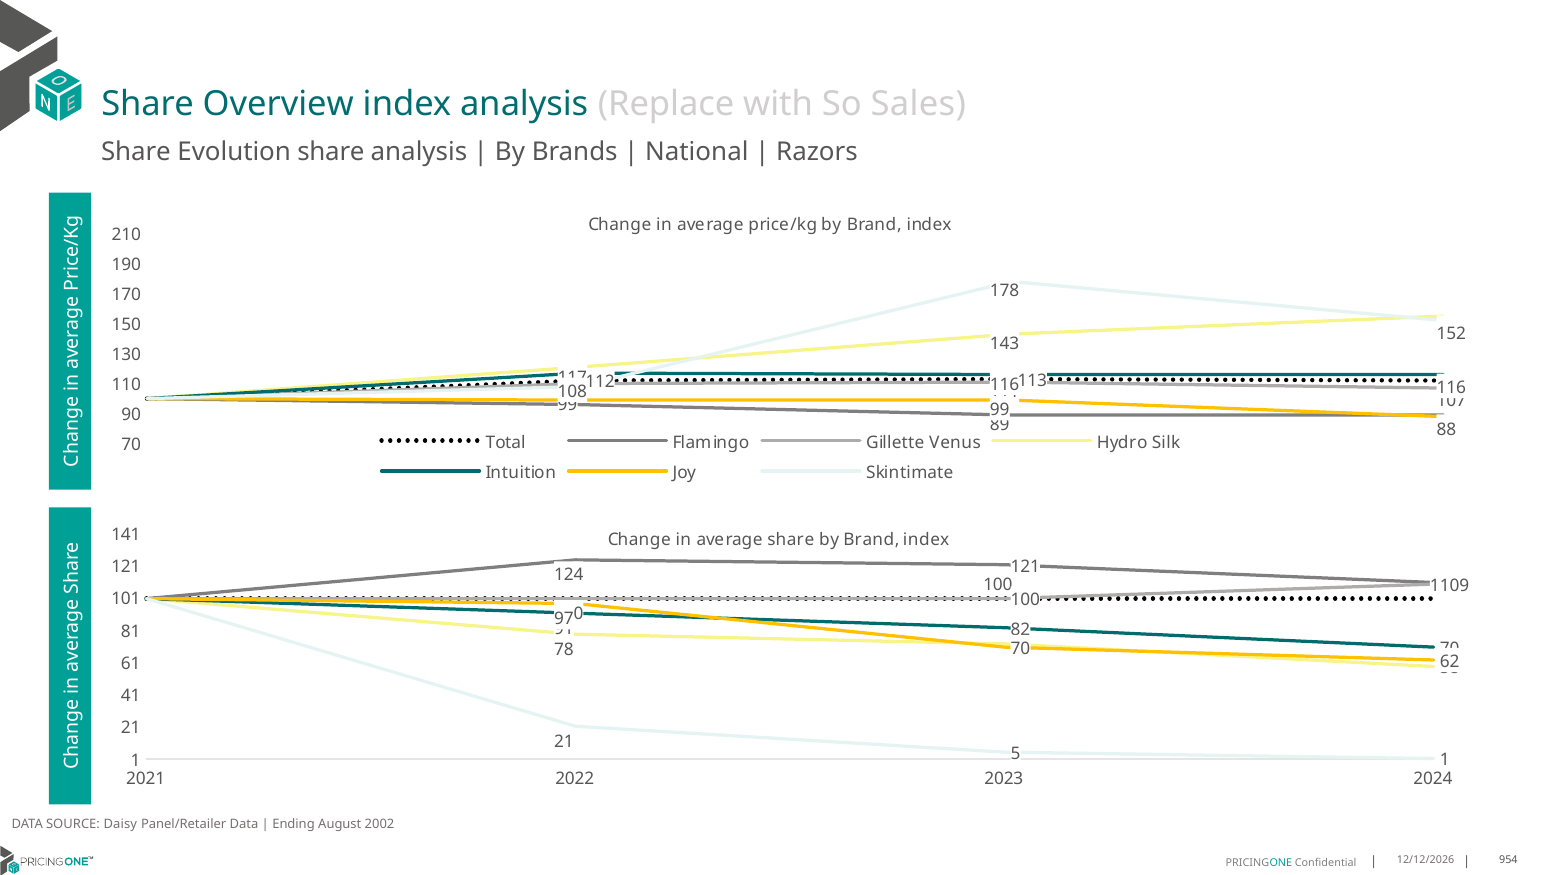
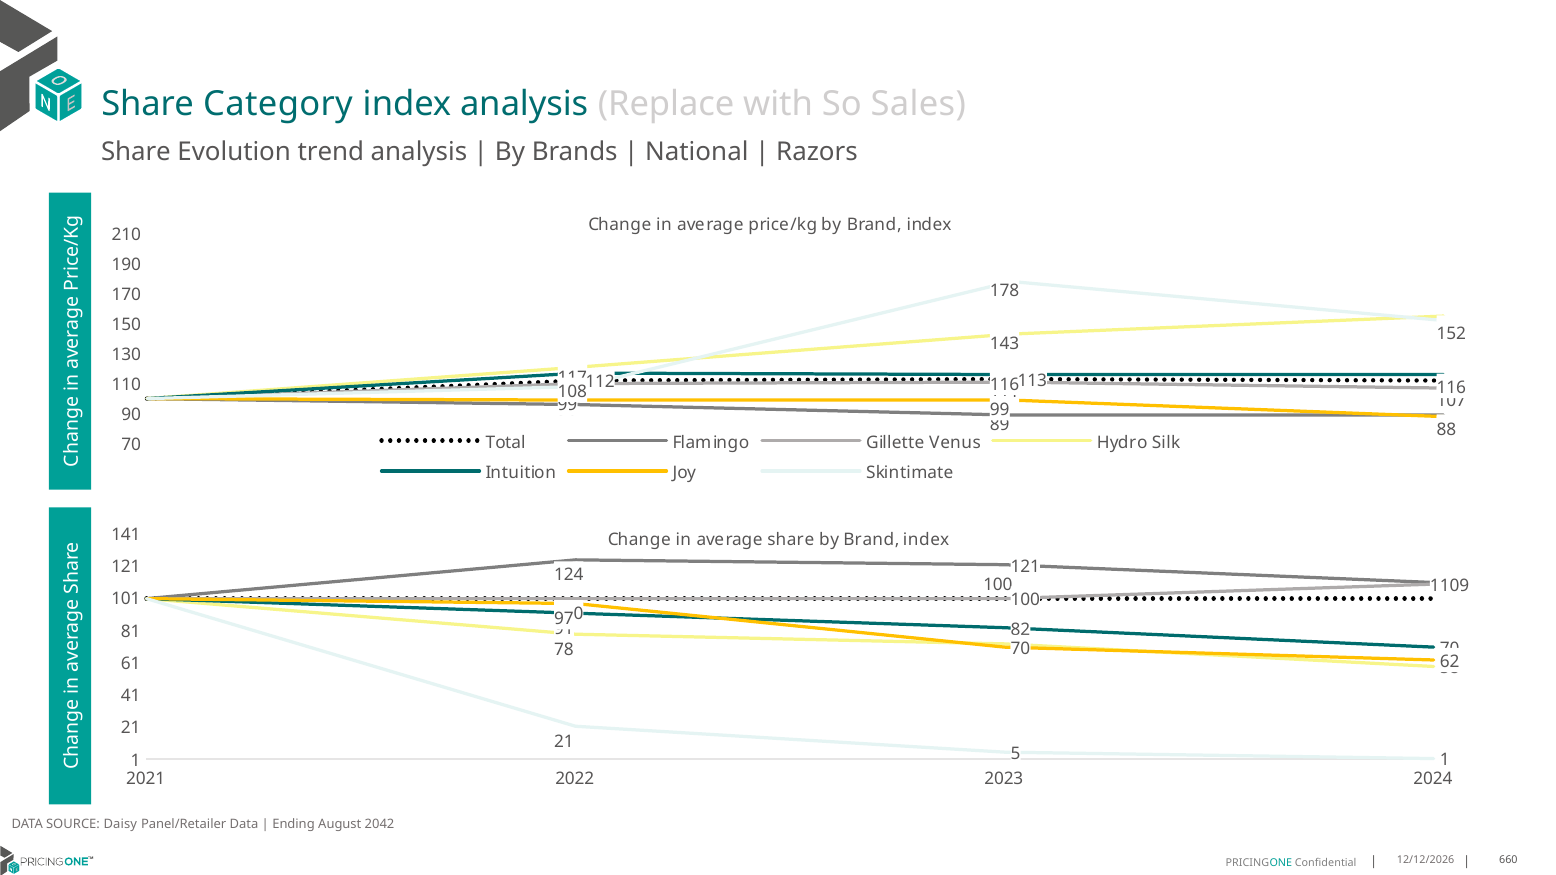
Overview: Overview -> Category
Evolution share: share -> trend
2002: 2002 -> 2042
954: 954 -> 660
